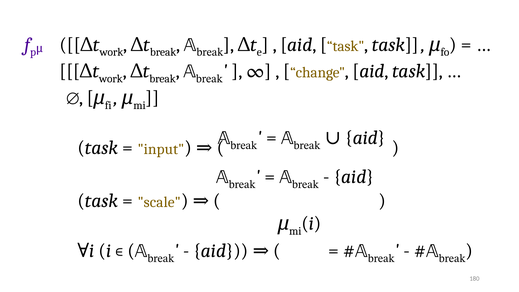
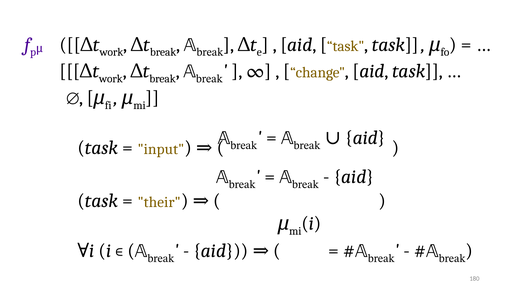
scale: scale -> their
